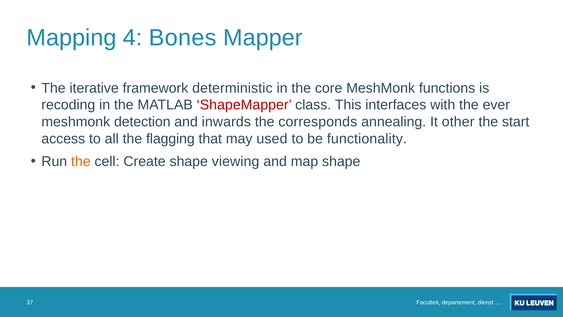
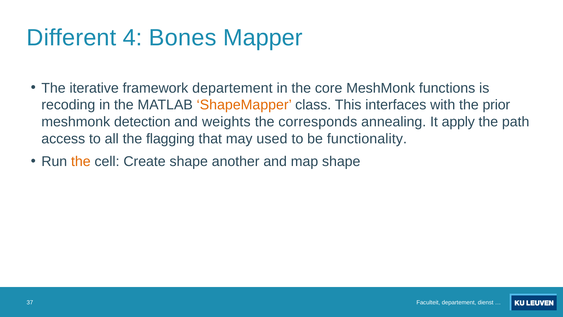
Mapping: Mapping -> Different
framework deterministic: deterministic -> departement
ShapeMapper colour: red -> orange
ever: ever -> prior
inwards: inwards -> weights
other: other -> apply
start: start -> path
viewing: viewing -> another
